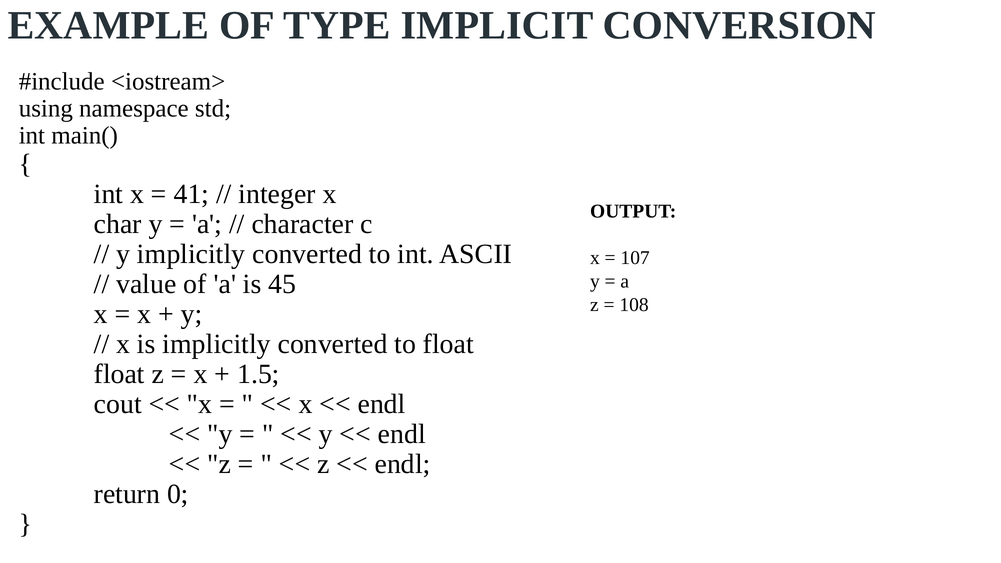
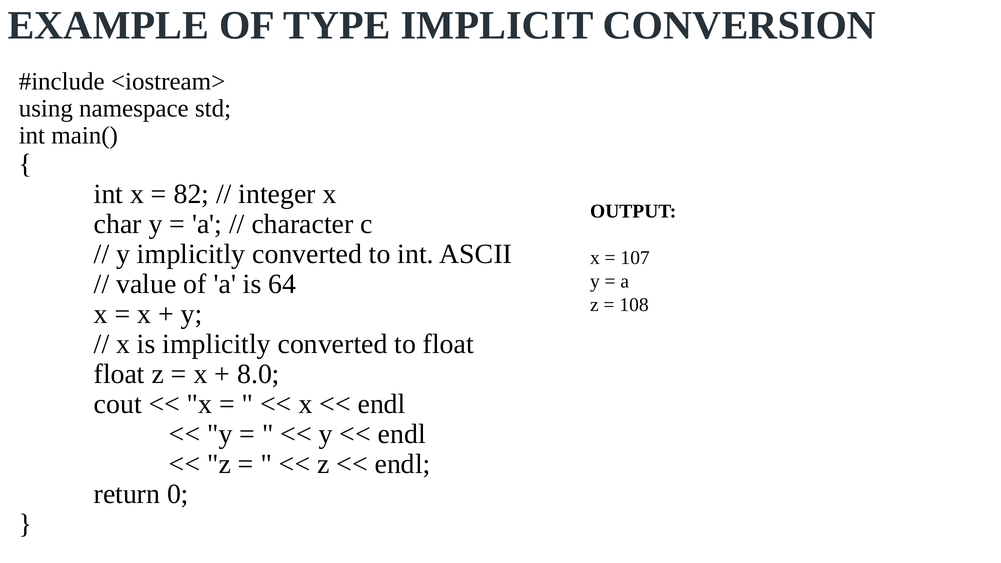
41: 41 -> 82
45: 45 -> 64
1.5: 1.5 -> 8.0
